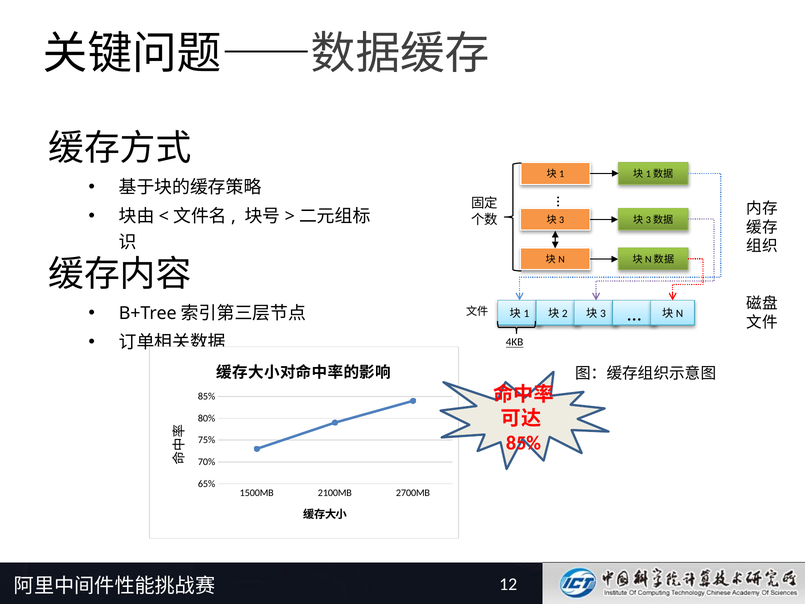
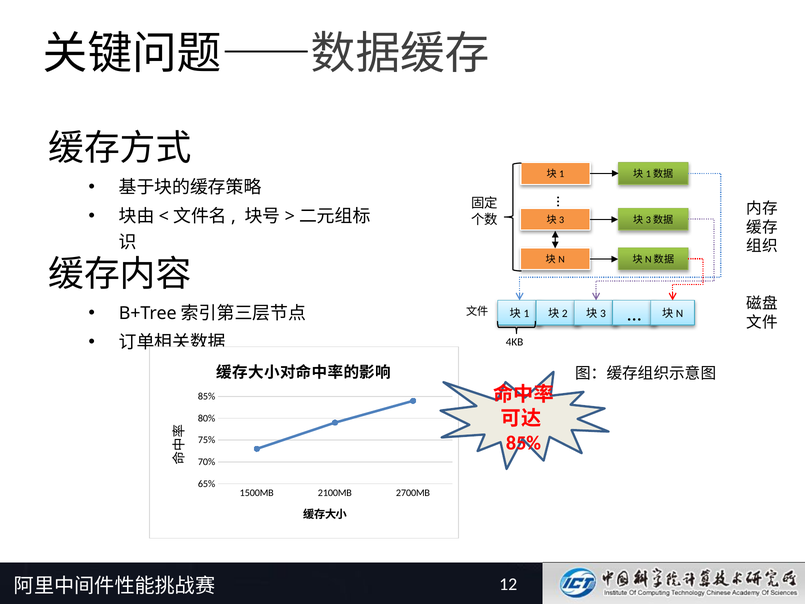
4KB underline: present -> none
